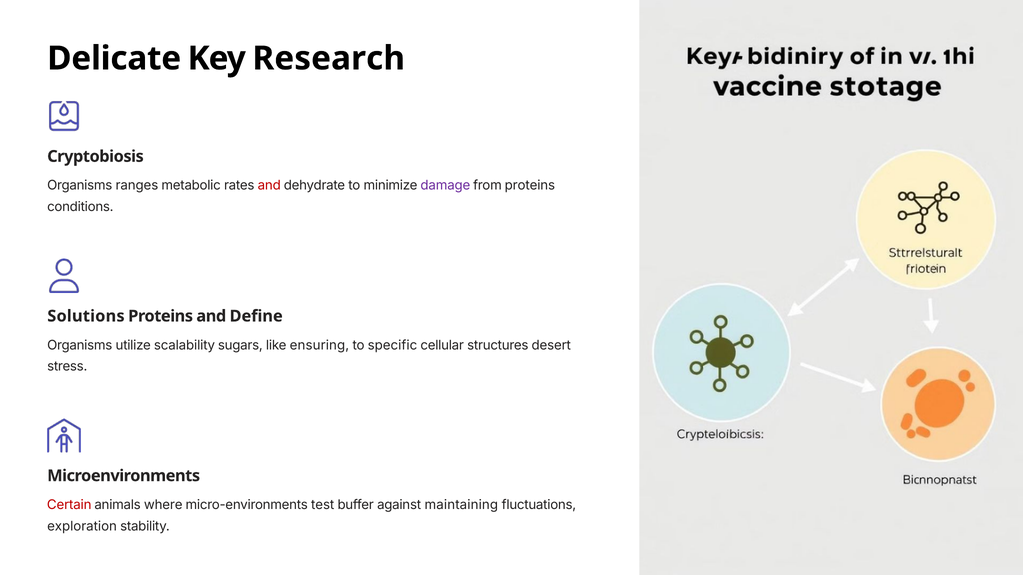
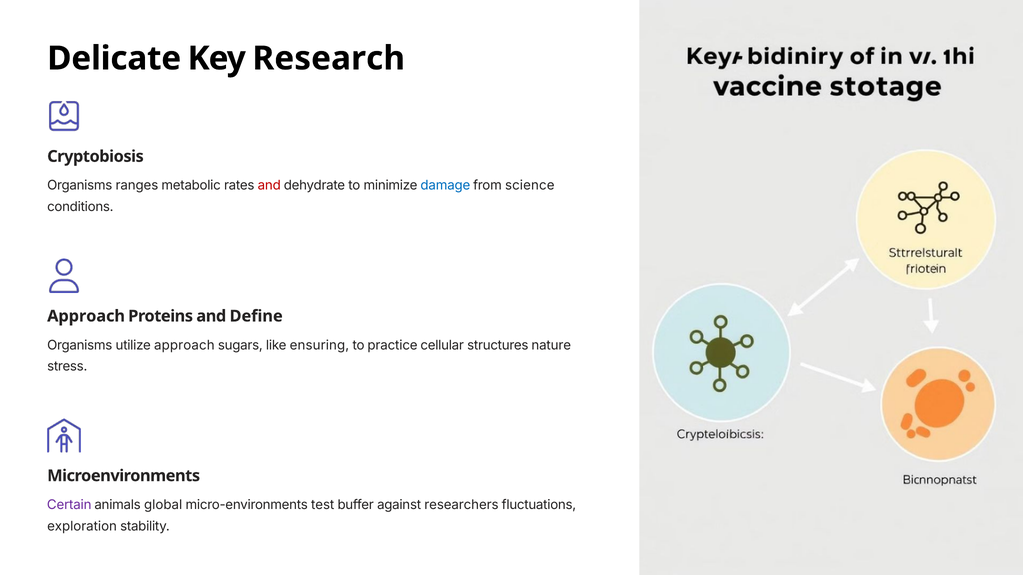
damage colour: purple -> blue
from proteins: proteins -> science
Solutions at (86, 316): Solutions -> Approach
utilize scalability: scalability -> approach
specific: specific -> practice
desert: desert -> nature
Certain colour: red -> purple
where: where -> global
maintaining: maintaining -> researchers
